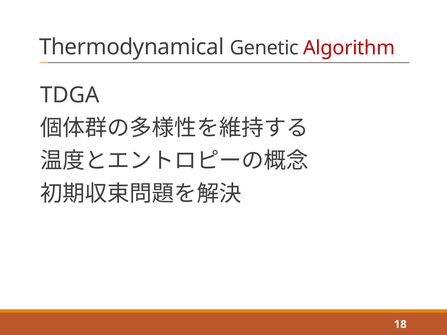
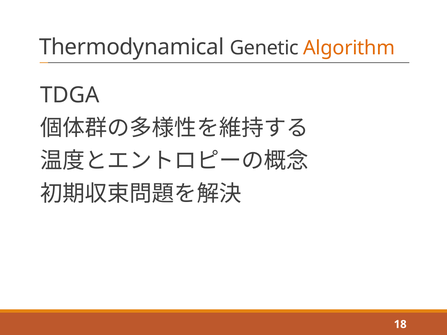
Algorithm colour: red -> orange
